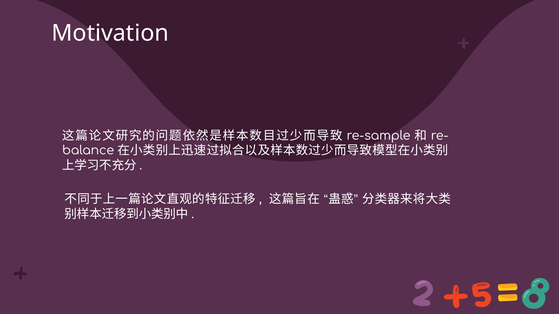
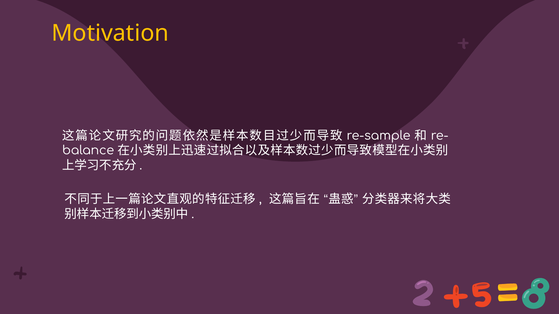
Motivation colour: white -> yellow
